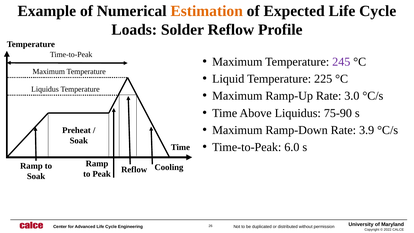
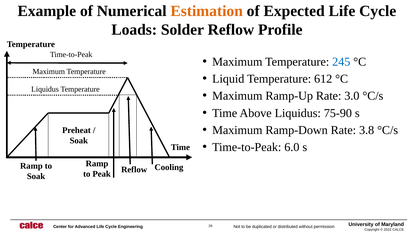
245 colour: purple -> blue
225: 225 -> 612
3.9: 3.9 -> 3.8
